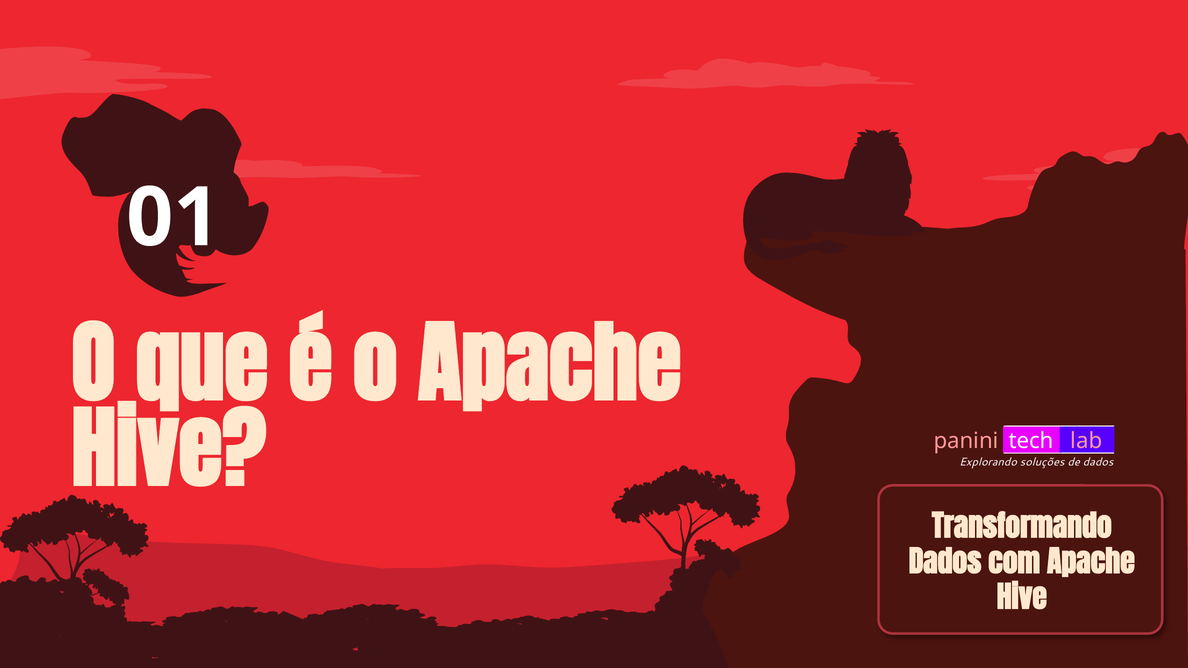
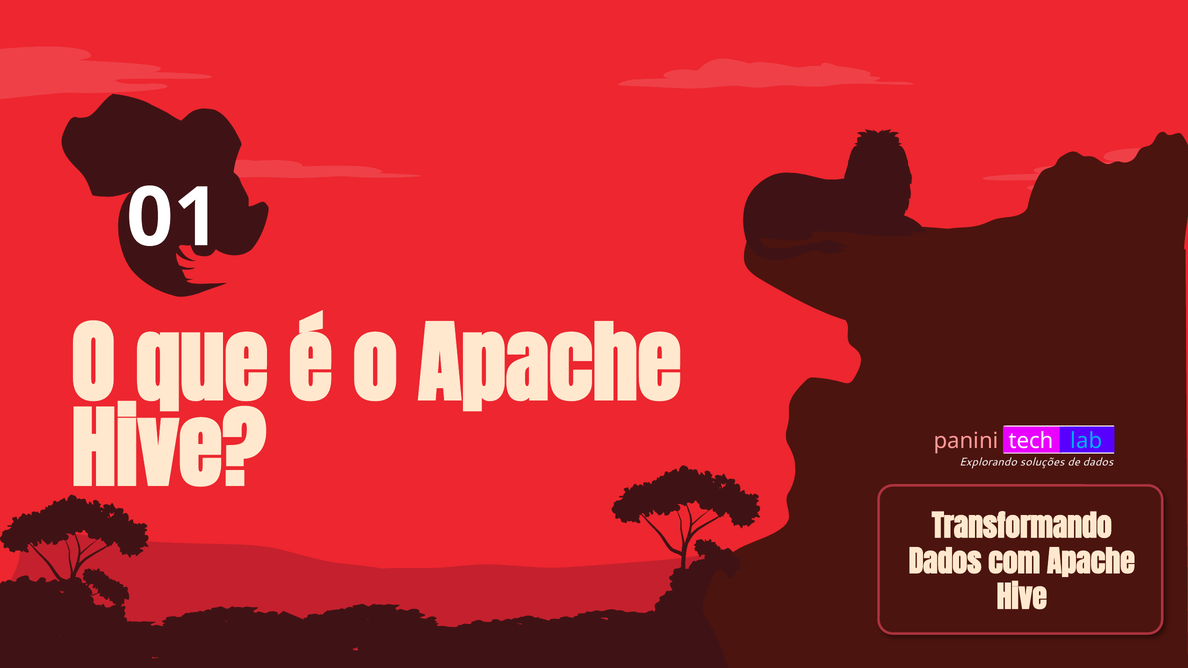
lab colour: pink -> light blue
